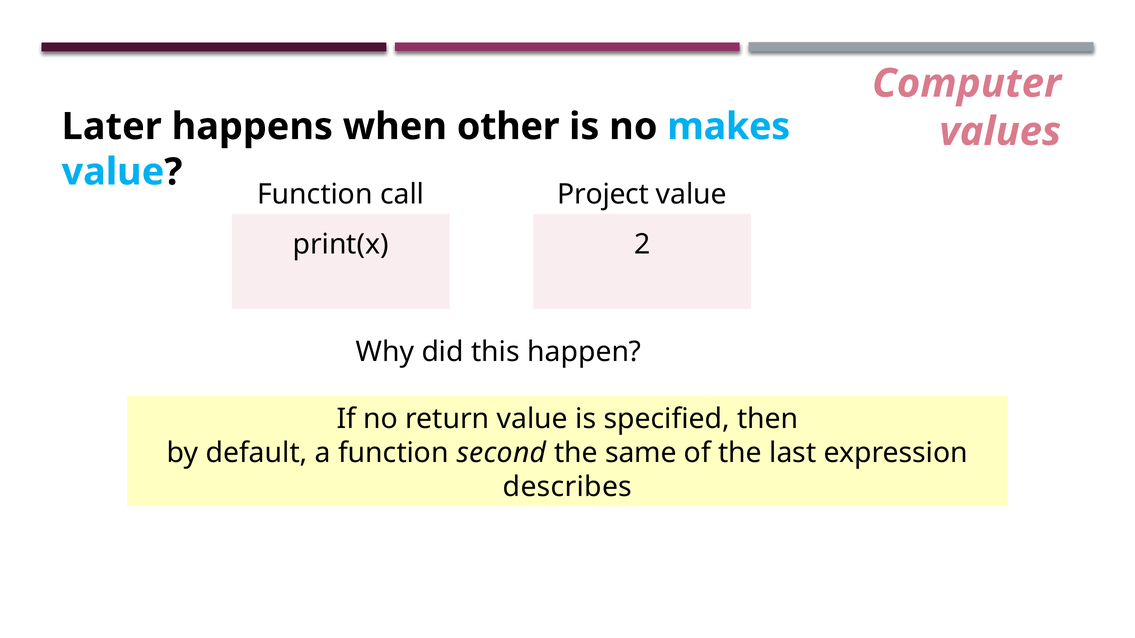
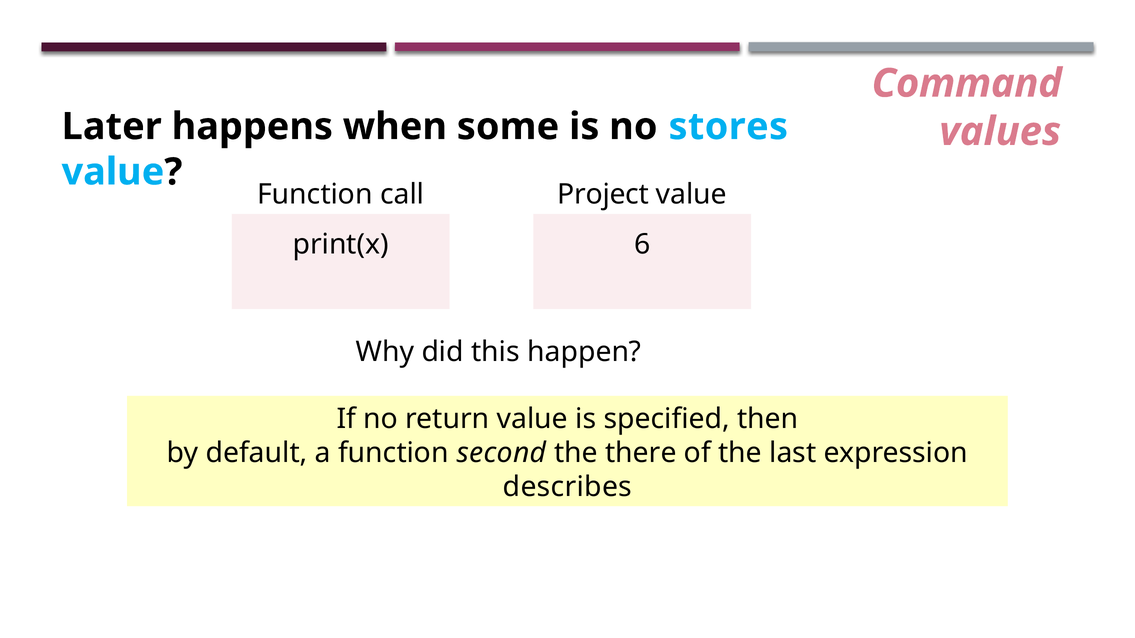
Computer: Computer -> Command
other: other -> some
makes: makes -> stores
2: 2 -> 6
same: same -> there
